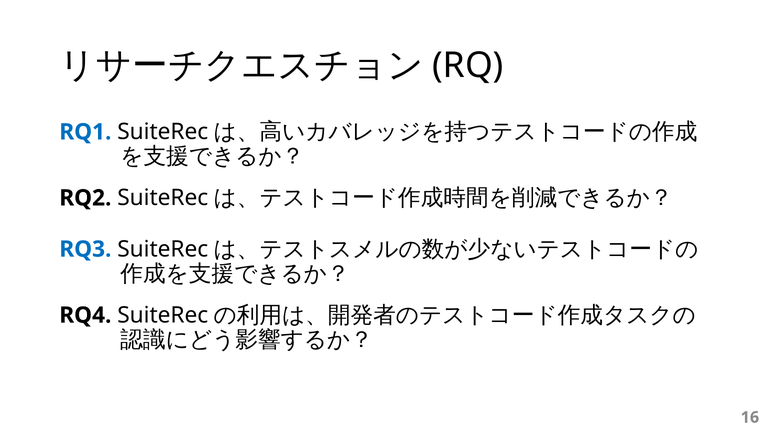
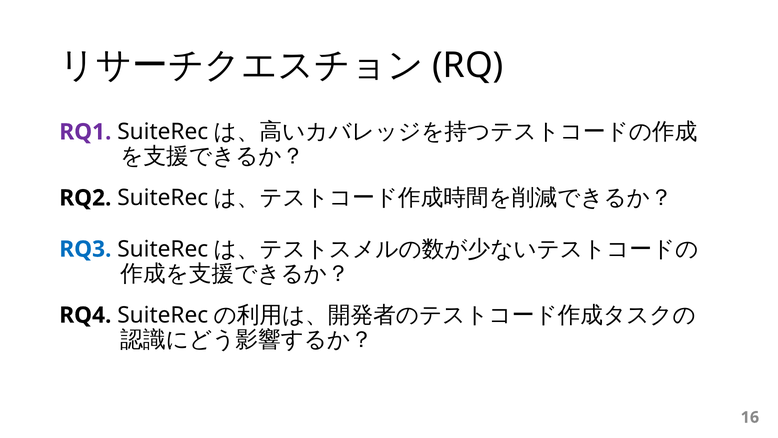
RQ1 colour: blue -> purple
